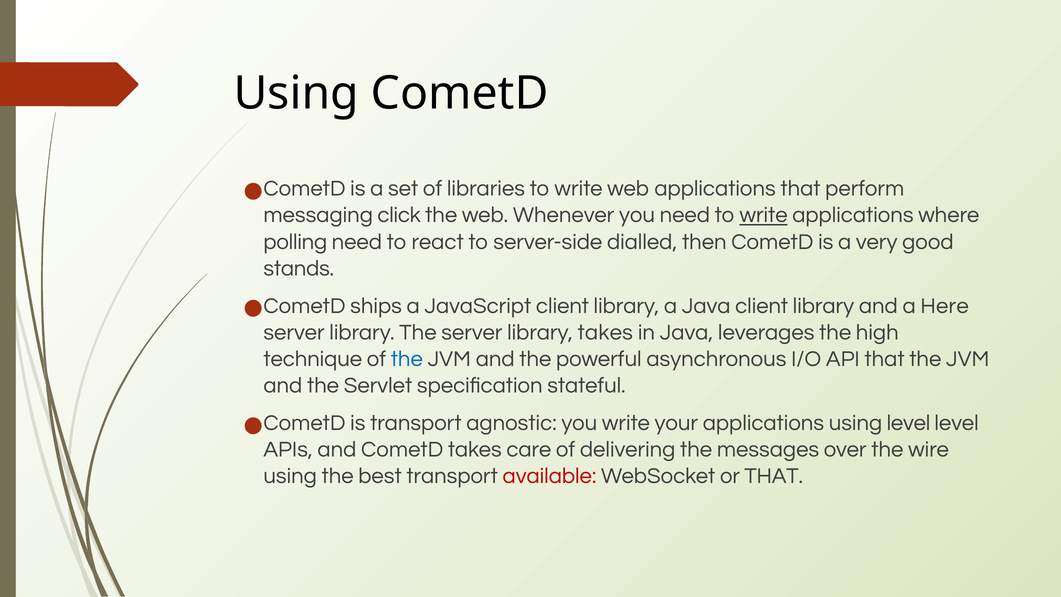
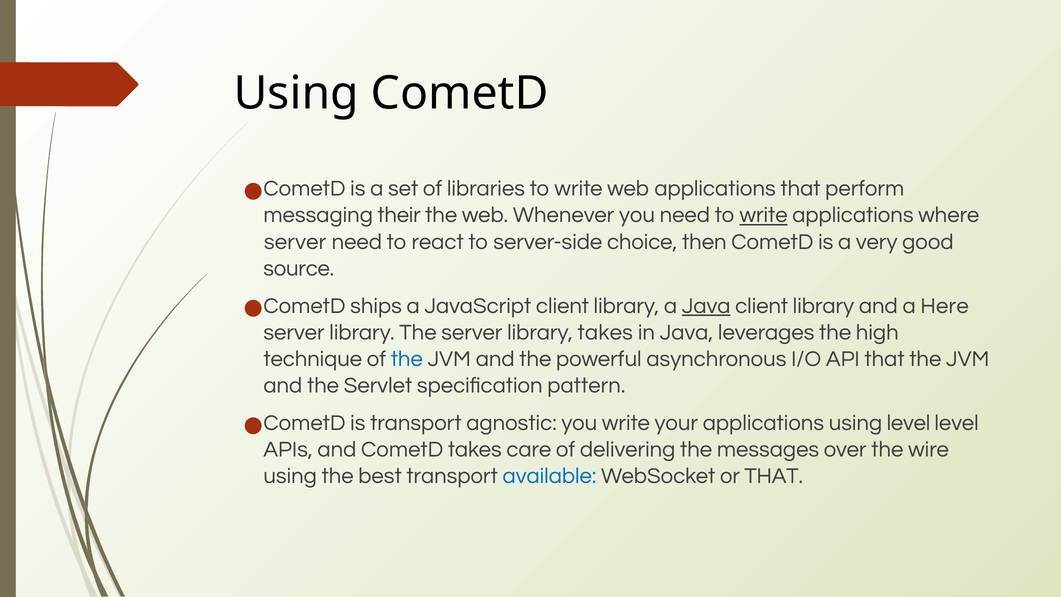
click: click -> their
polling at (295, 242): polling -> server
dialled: dialled -> choice
stands: stands -> source
Java at (706, 306) underline: none -> present
stateful: stateful -> pattern
available colour: red -> blue
